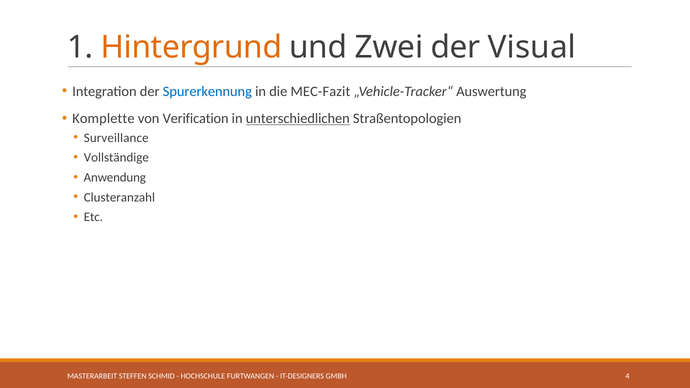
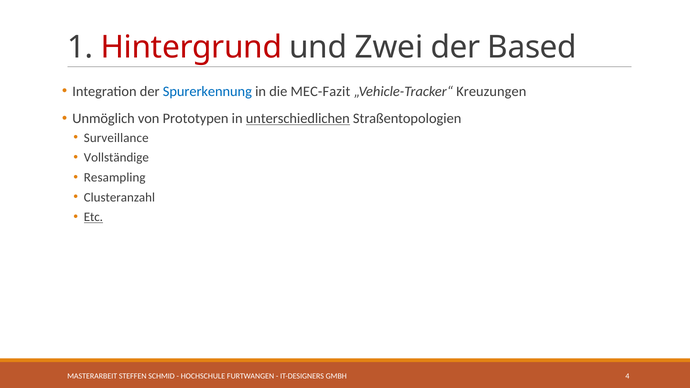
Hintergrund colour: orange -> red
Visual: Visual -> Based
Auswertung: Auswertung -> Kreuzungen
Komplette: Komplette -> Unmöglich
Verification: Verification -> Prototypen
Anwendung: Anwendung -> Resampling
Etc underline: none -> present
